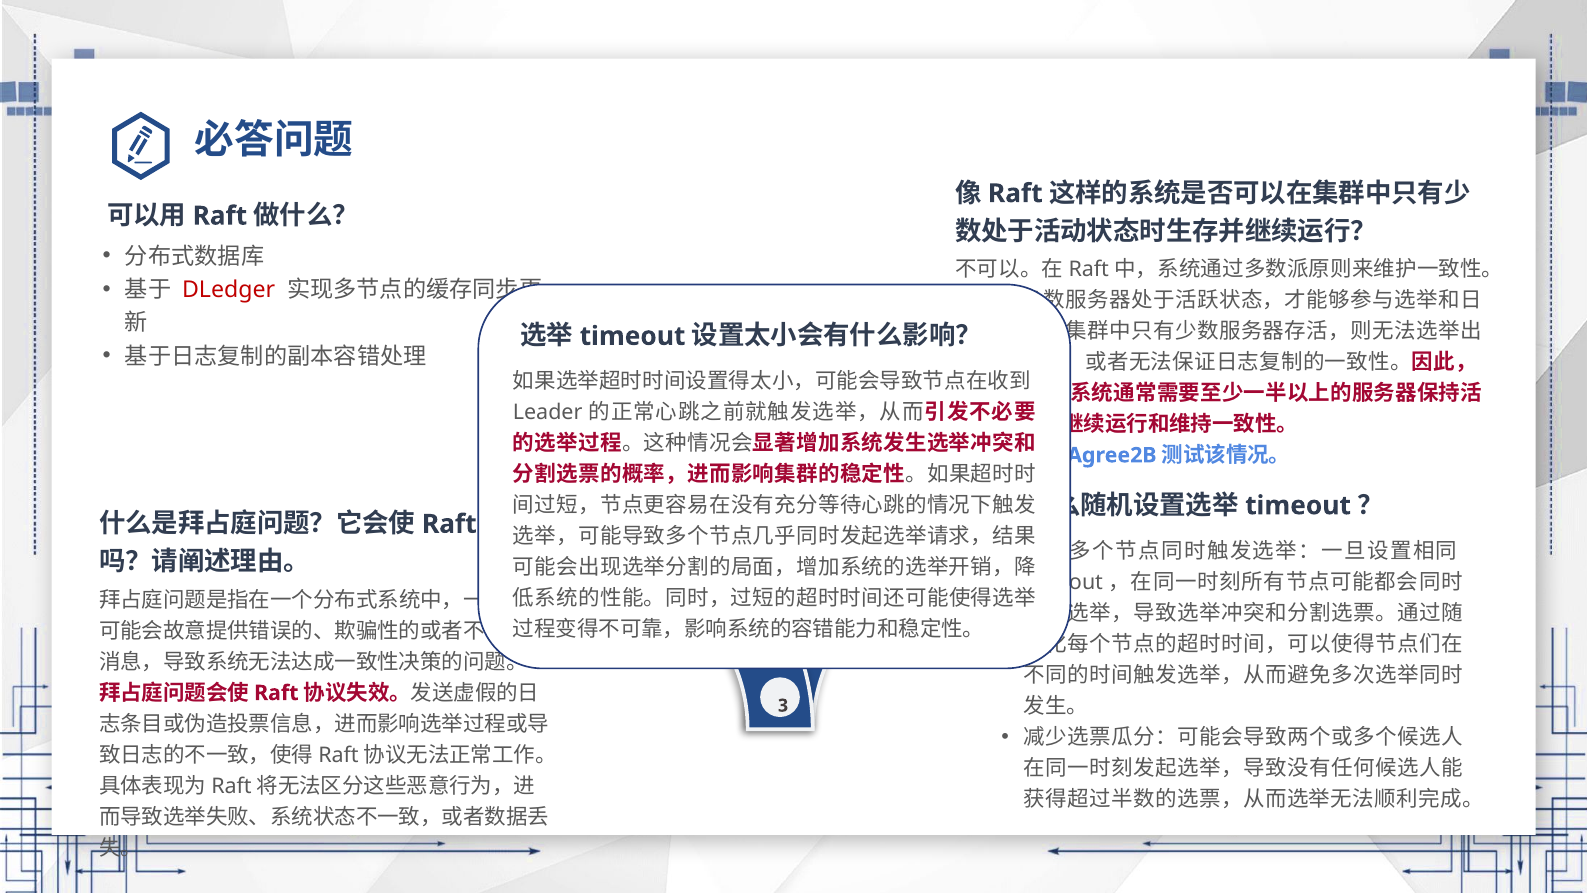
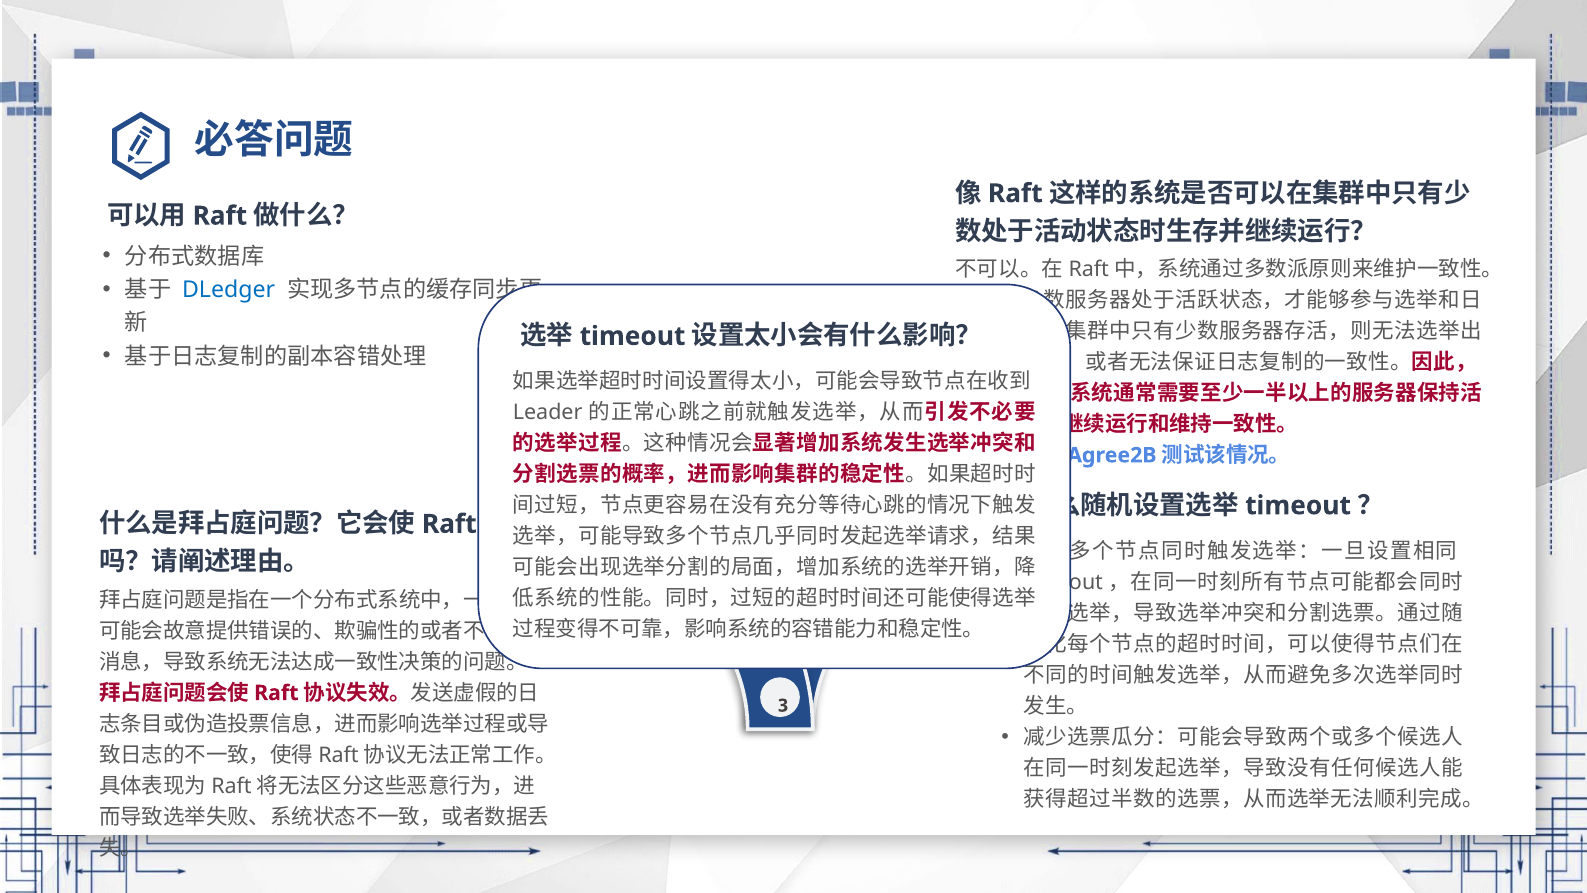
DLedger colour: red -> blue
